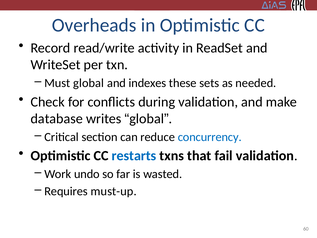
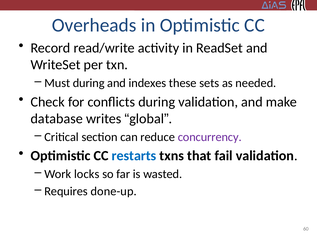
Must global: global -> during
concurrency colour: blue -> purple
undo: undo -> locks
must-up: must-up -> done-up
